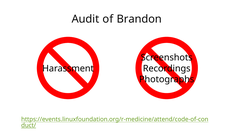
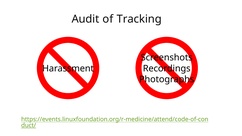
Brandon: Brandon -> Tracking
